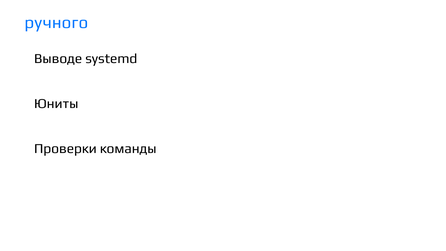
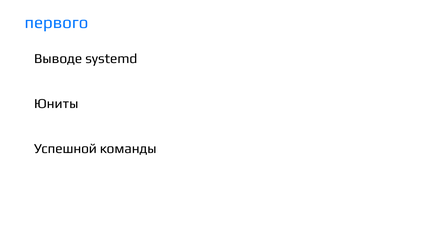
ручного: ручного -> первого
Проверки: Проверки -> Успешной
